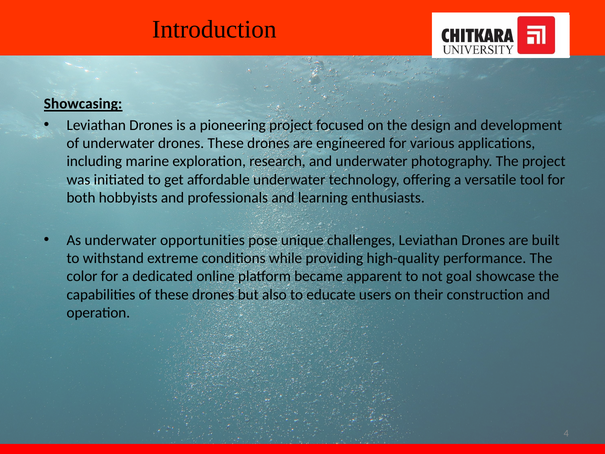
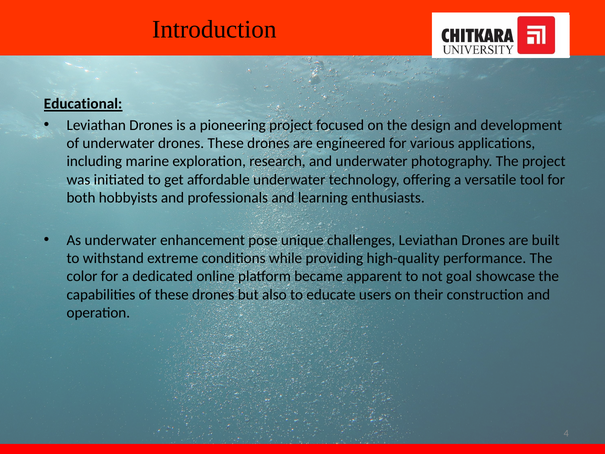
Showcasing: Showcasing -> Educational
opportunities: opportunities -> enhancement
